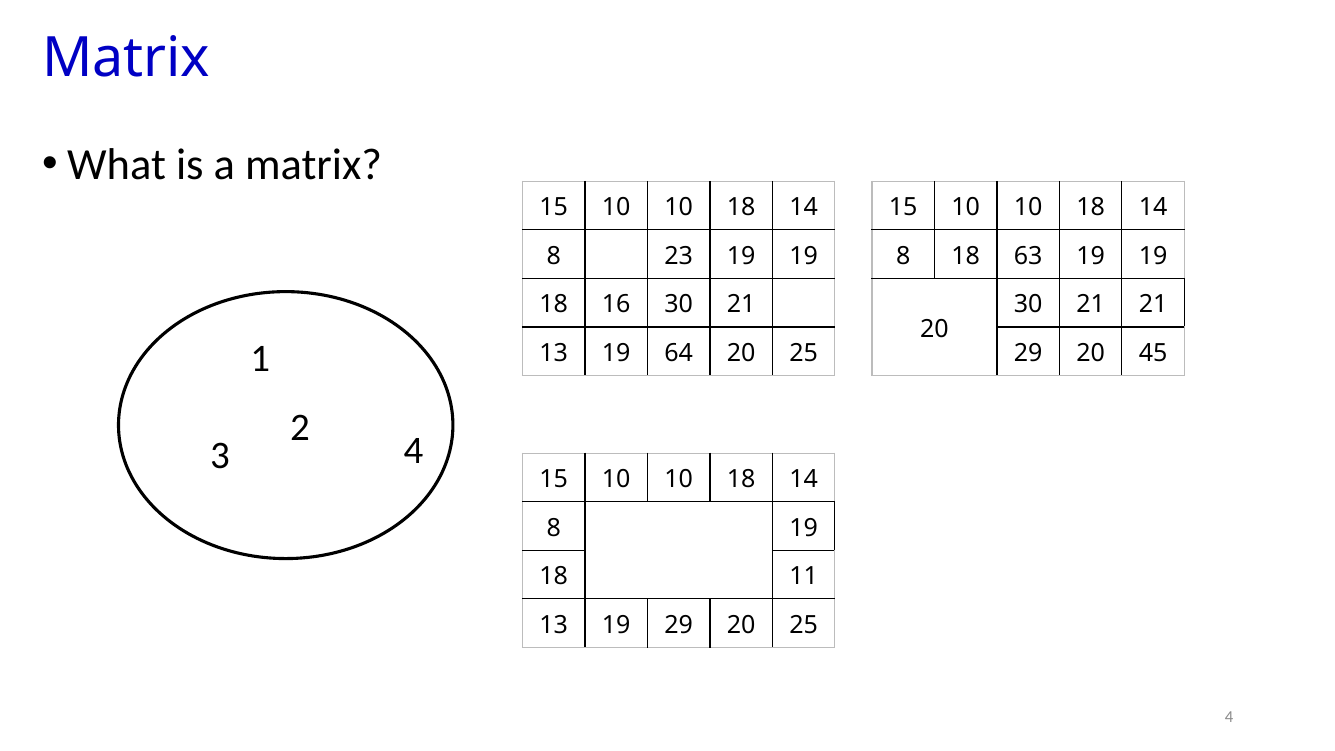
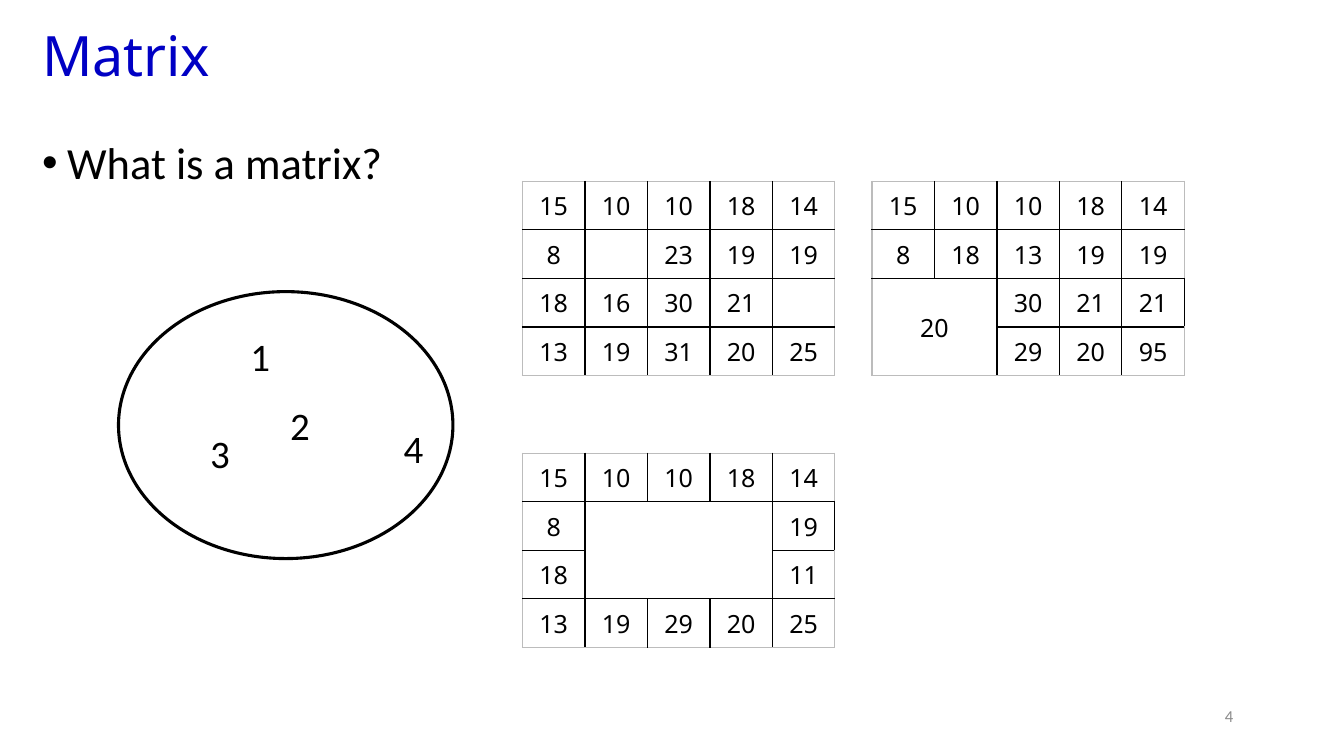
18 63: 63 -> 13
64: 64 -> 31
45: 45 -> 95
